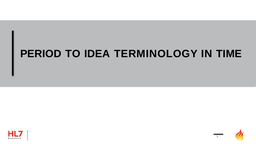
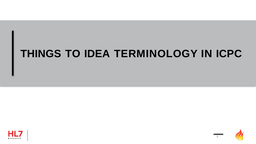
PERIOD: PERIOD -> THINGS
TIME: TIME -> ICPC
